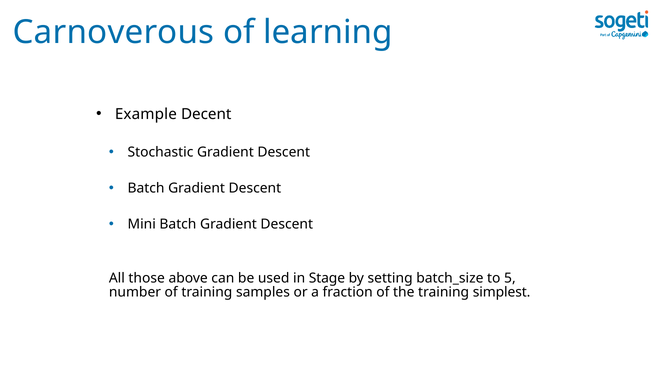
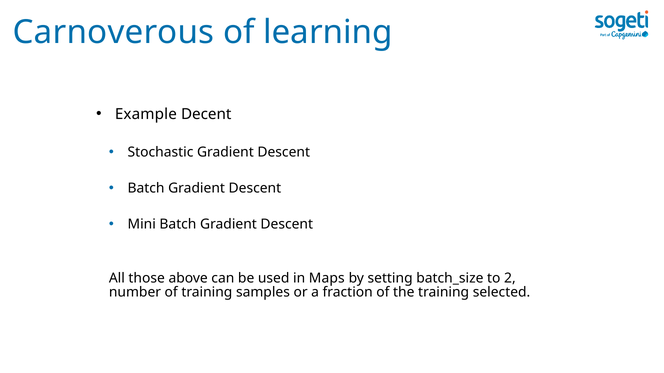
Stage: Stage -> Maps
5: 5 -> 2
simplest: simplest -> selected
